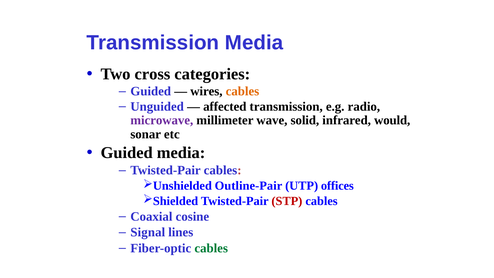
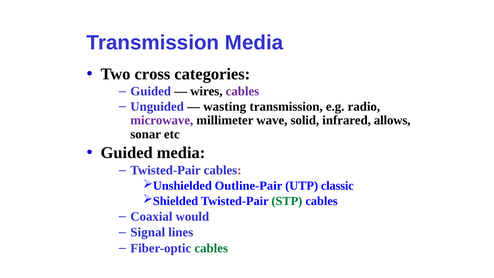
cables at (242, 91) colour: orange -> purple
affected: affected -> wasting
would: would -> allows
offices: offices -> classic
STP colour: red -> green
cosine: cosine -> would
